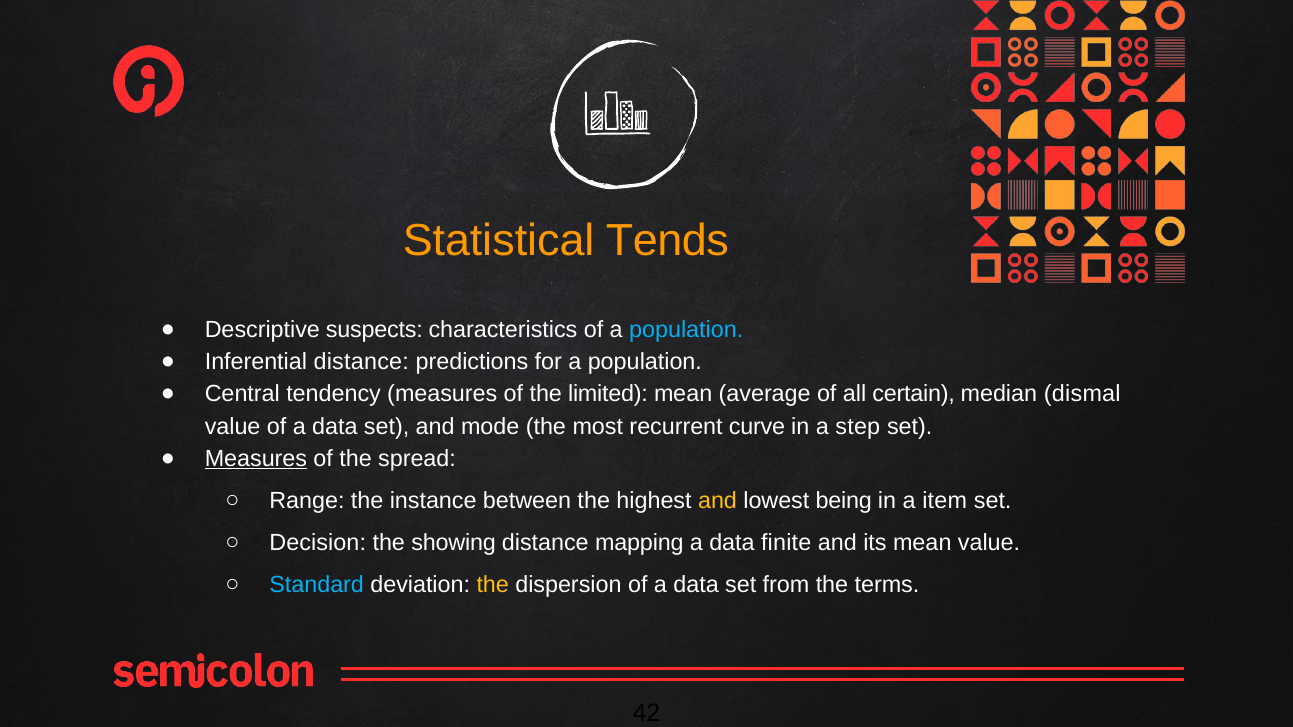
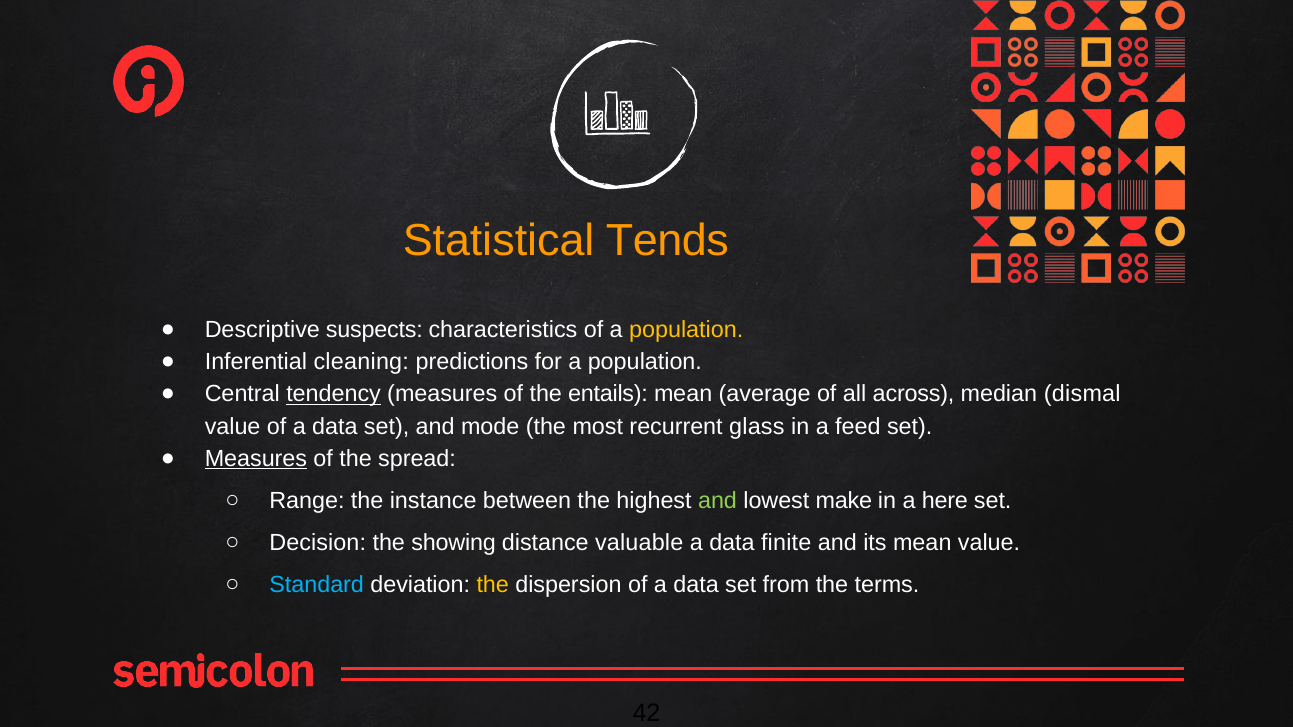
population at (686, 330) colour: light blue -> yellow
Inferential distance: distance -> cleaning
tendency underline: none -> present
limited: limited -> entails
certain: certain -> across
curve: curve -> glass
step: step -> feed
and at (718, 501) colour: yellow -> light green
being: being -> make
item: item -> here
mapping: mapping -> valuable
